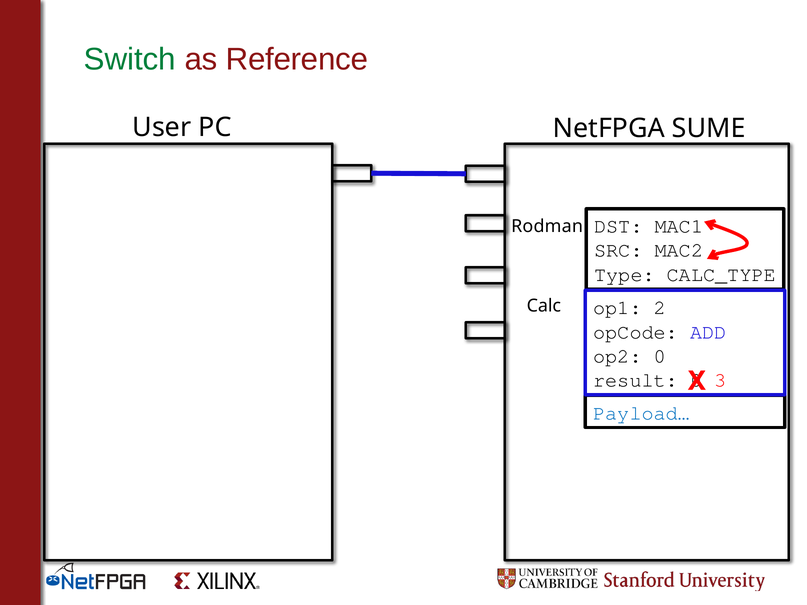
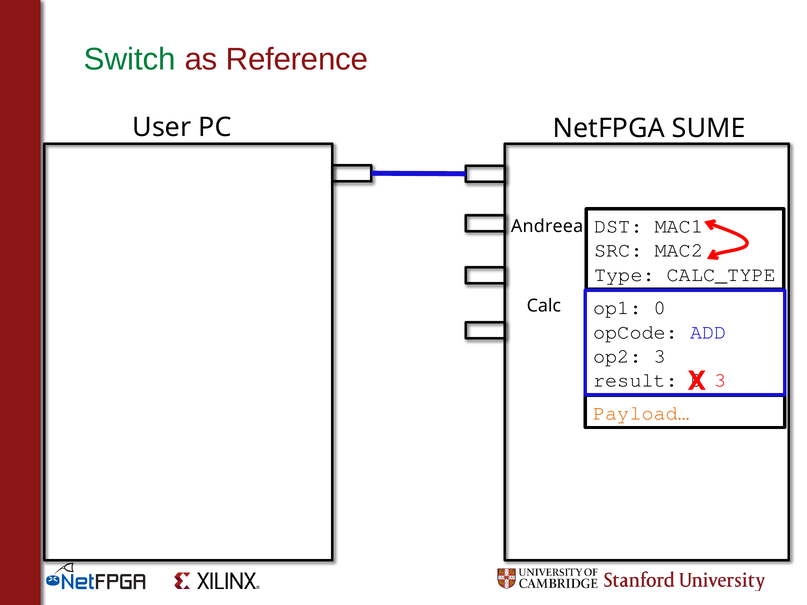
Rodman: Rodman -> Andreea
op1 2: 2 -> 0
op2 0: 0 -> 3
Payload… colour: blue -> orange
